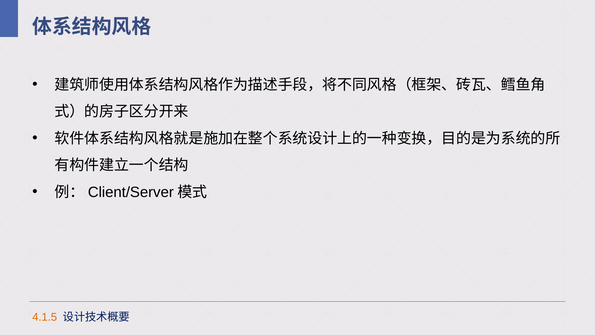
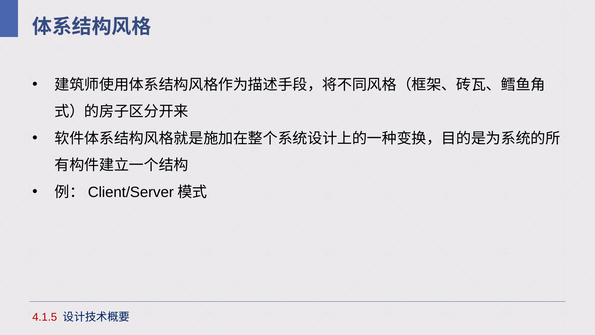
4.1.5 colour: orange -> red
